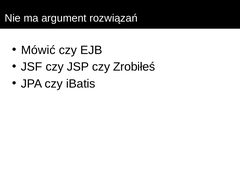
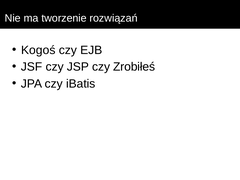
argument: argument -> tworzenie
Mówić: Mówić -> Kogoś
